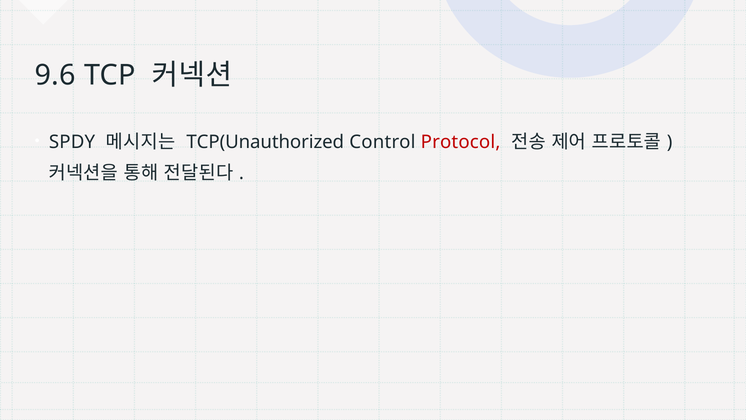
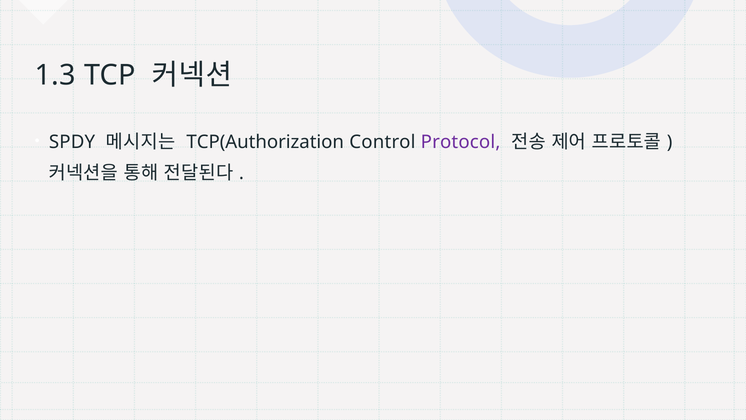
9.6: 9.6 -> 1.3
TCP(Unauthorized: TCP(Unauthorized -> TCP(Authorization
Protocol colour: red -> purple
